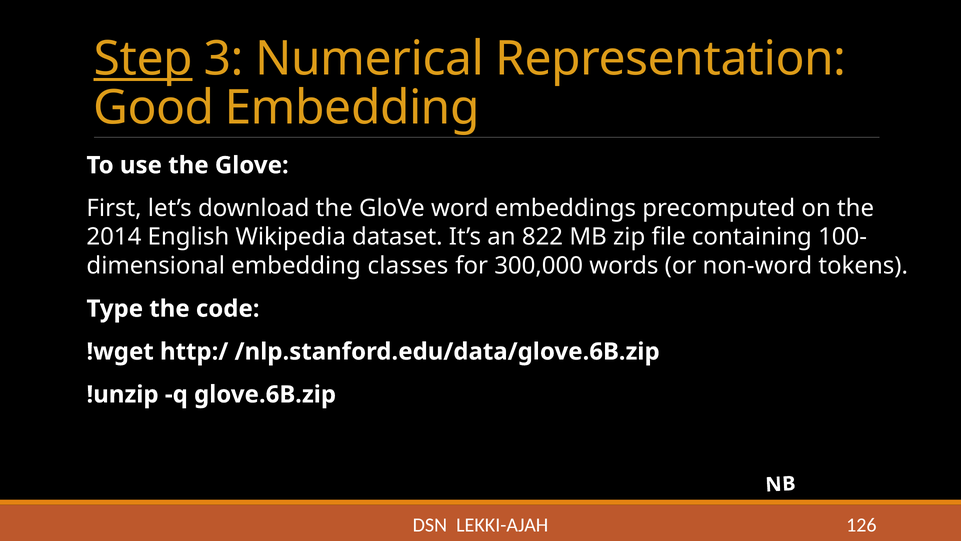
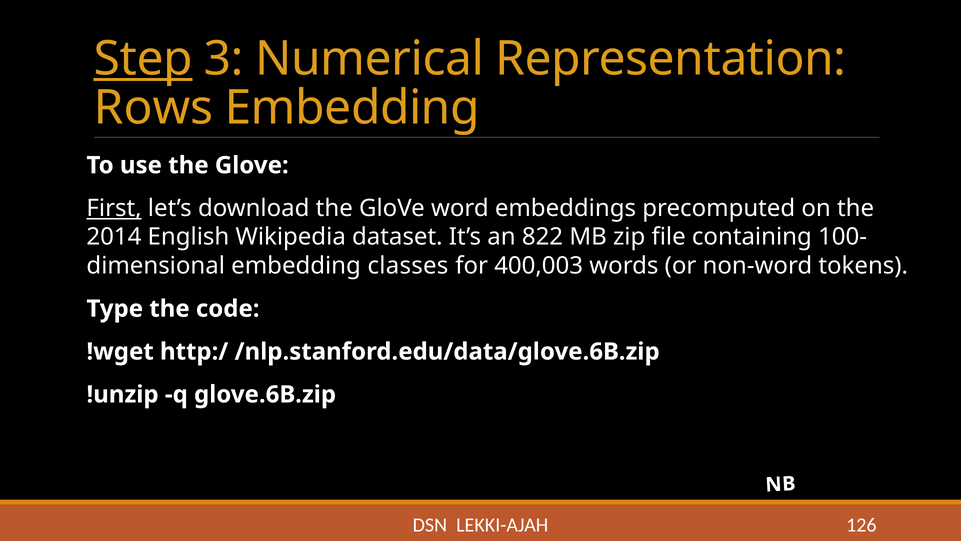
Good: Good -> Rows
First underline: none -> present
300,000: 300,000 -> 400,003
